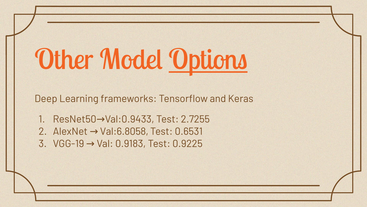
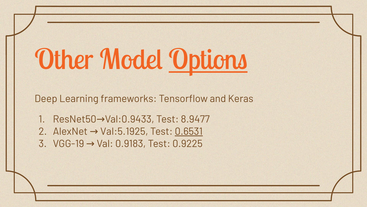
2.7255: 2.7255 -> 8.9477
Val:6.8058: Val:6.8058 -> Val:5.1925
0.6531 underline: none -> present
